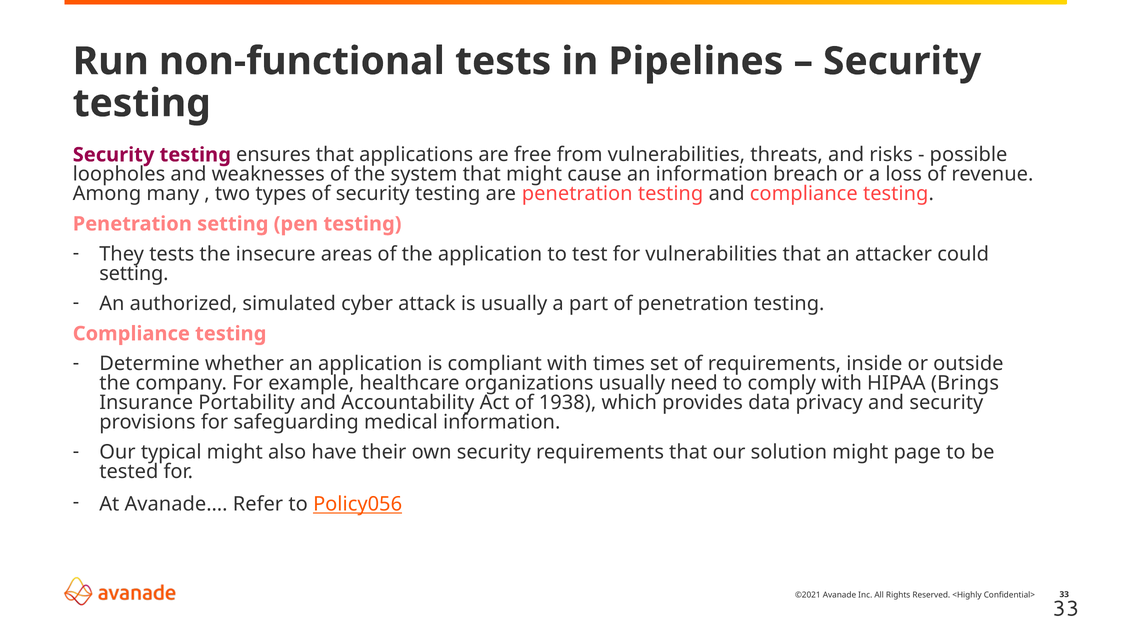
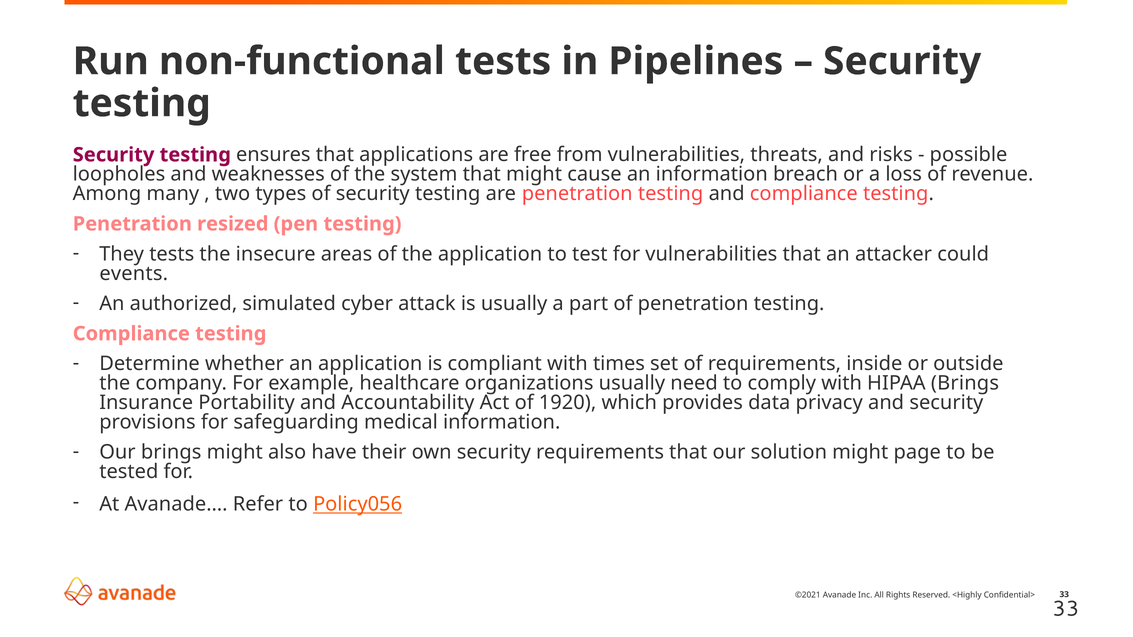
Penetration setting: setting -> resized
setting at (134, 274): setting -> events
1938: 1938 -> 1920
Our typical: typical -> brings
